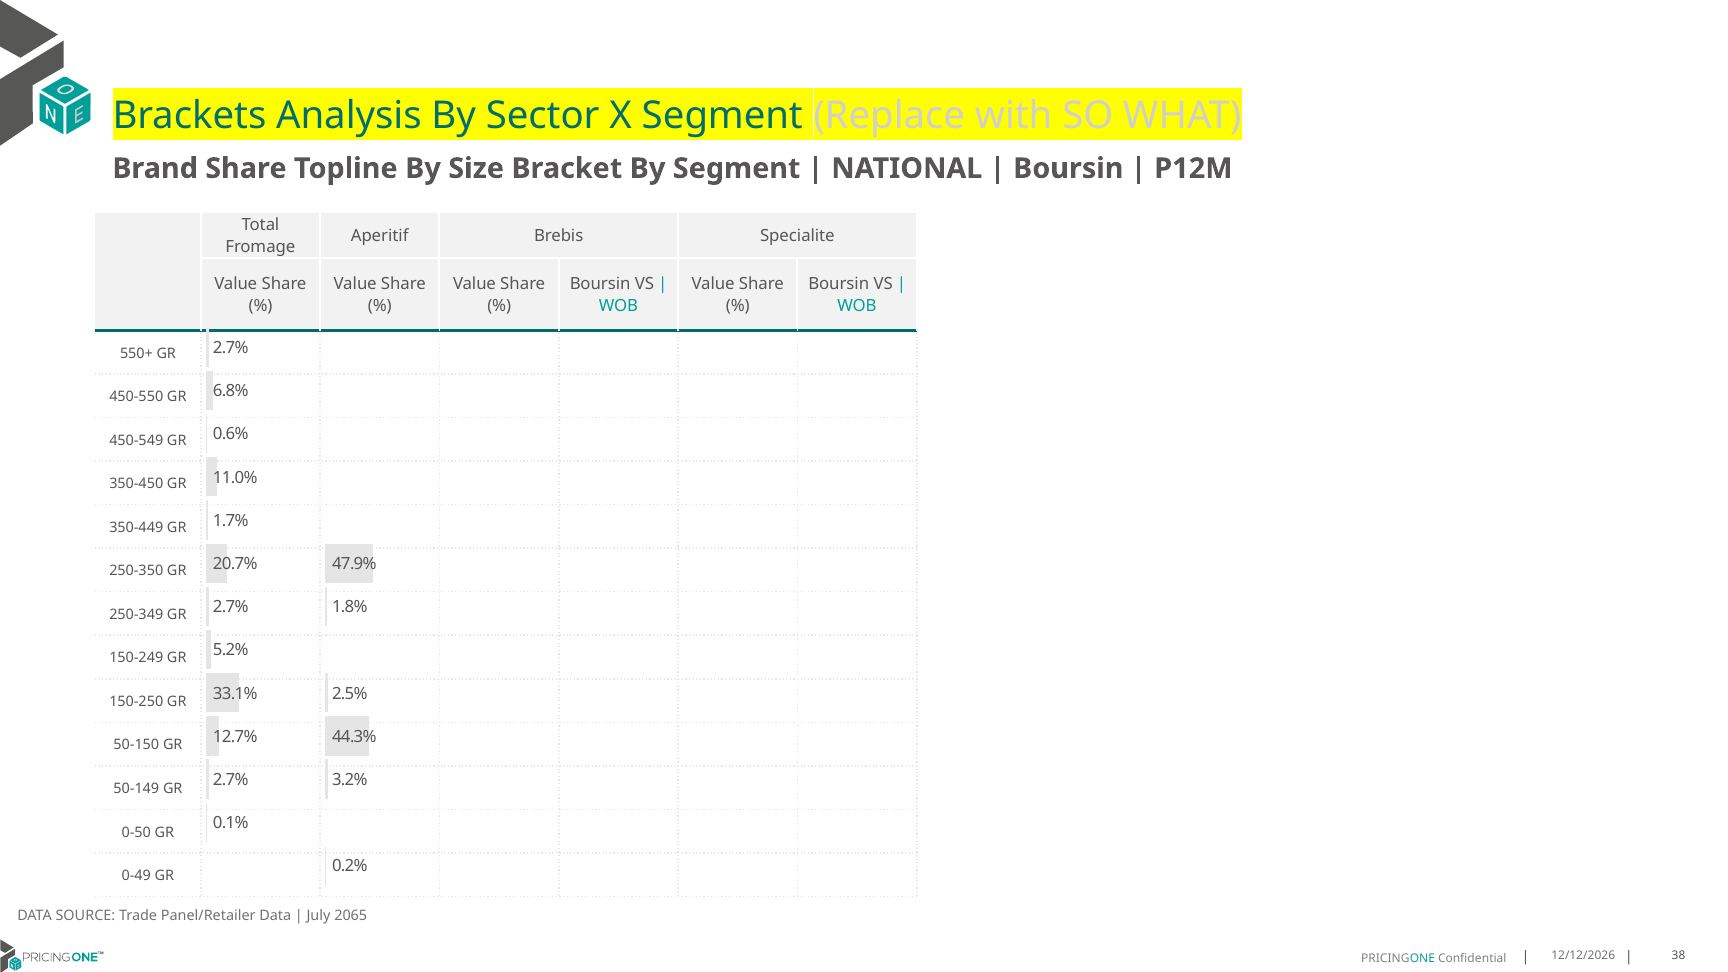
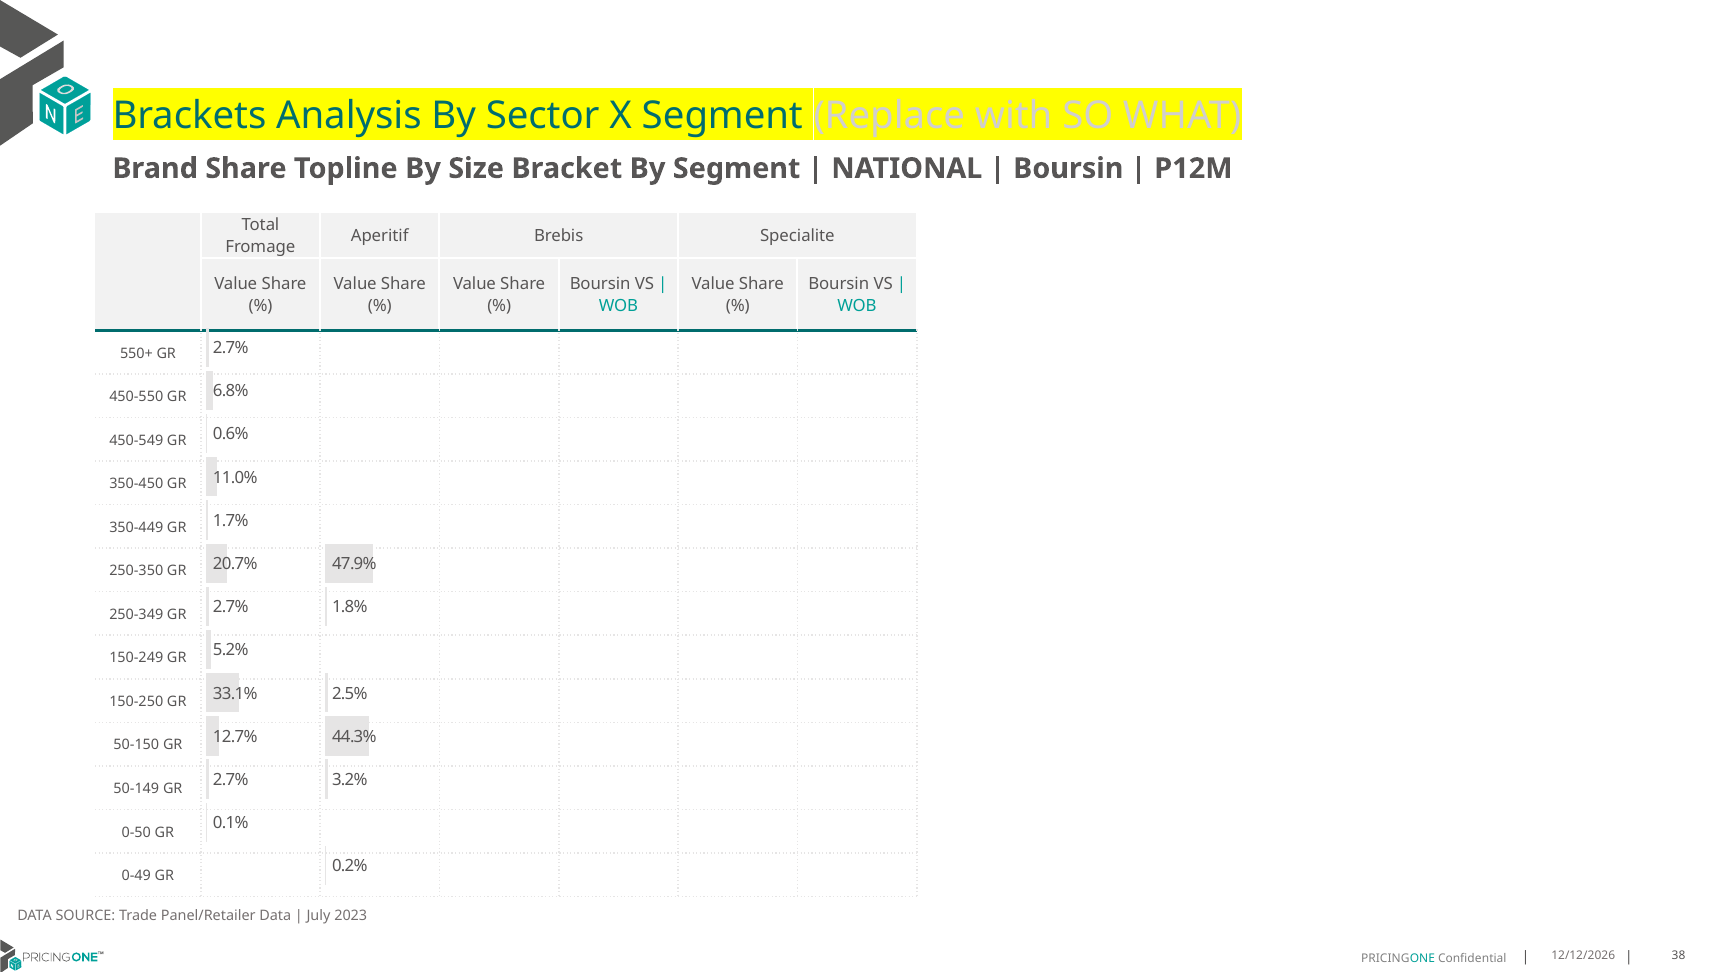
2065: 2065 -> 2023
